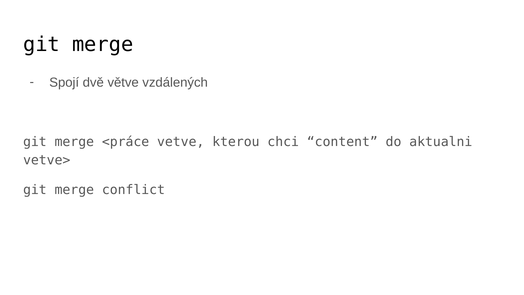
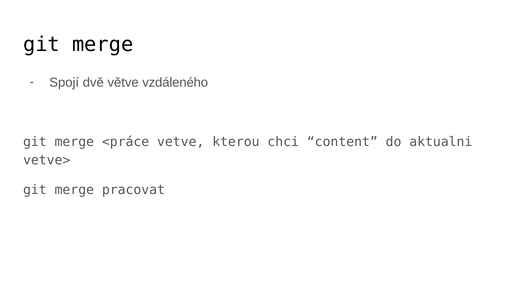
vzdálených: vzdálených -> vzdáleného
conflict: conflict -> pracovat
